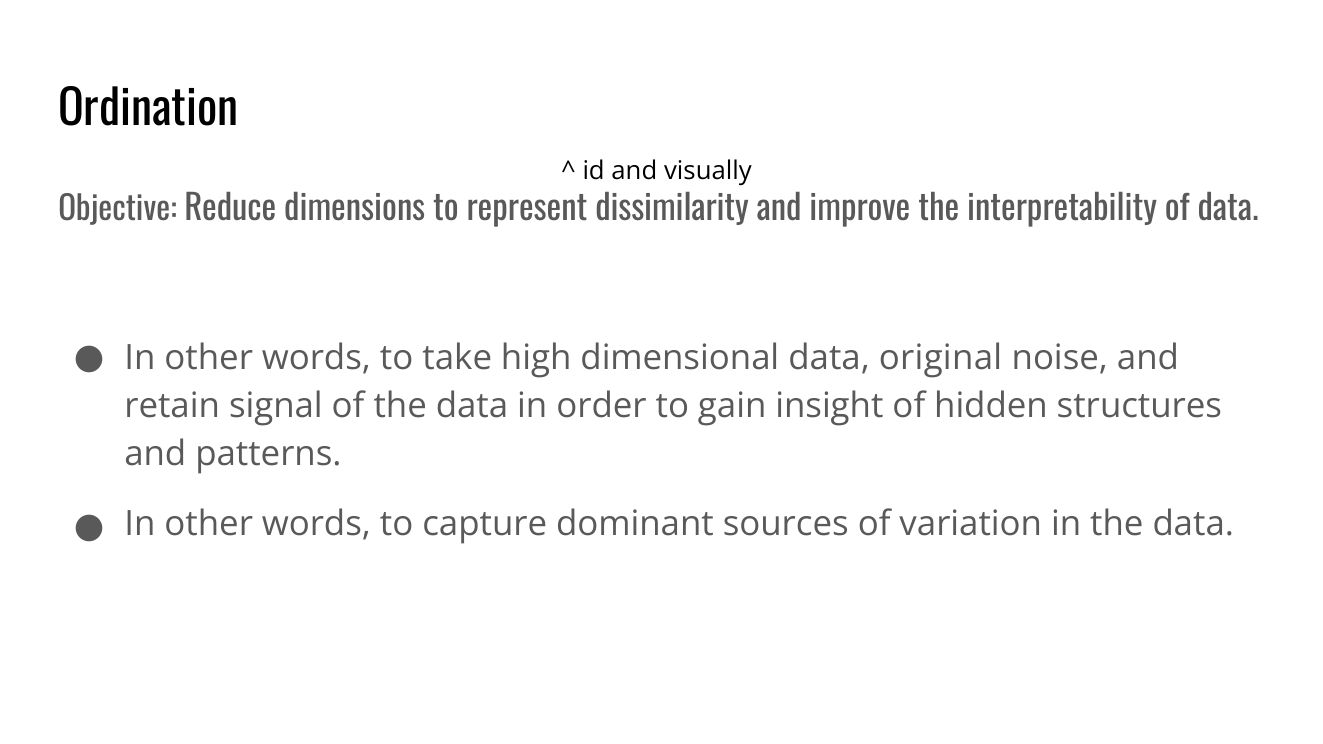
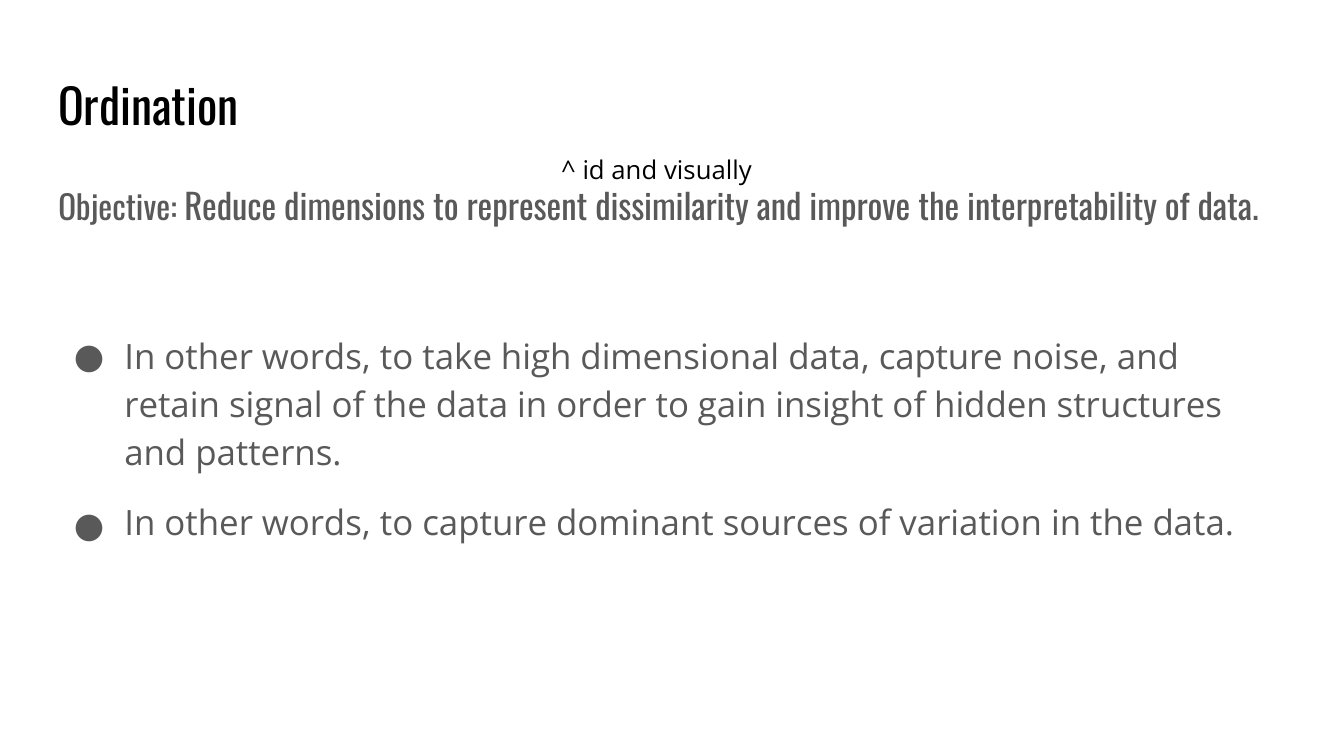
data original: original -> capture
